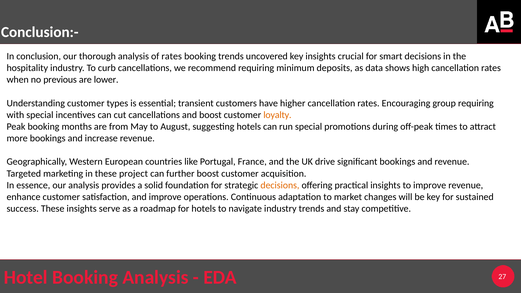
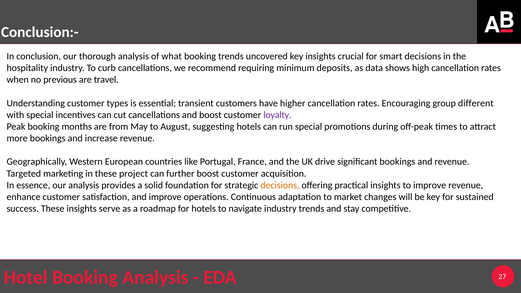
of rates: rates -> what
lower: lower -> travel
group requiring: requiring -> different
loyalty colour: orange -> purple
